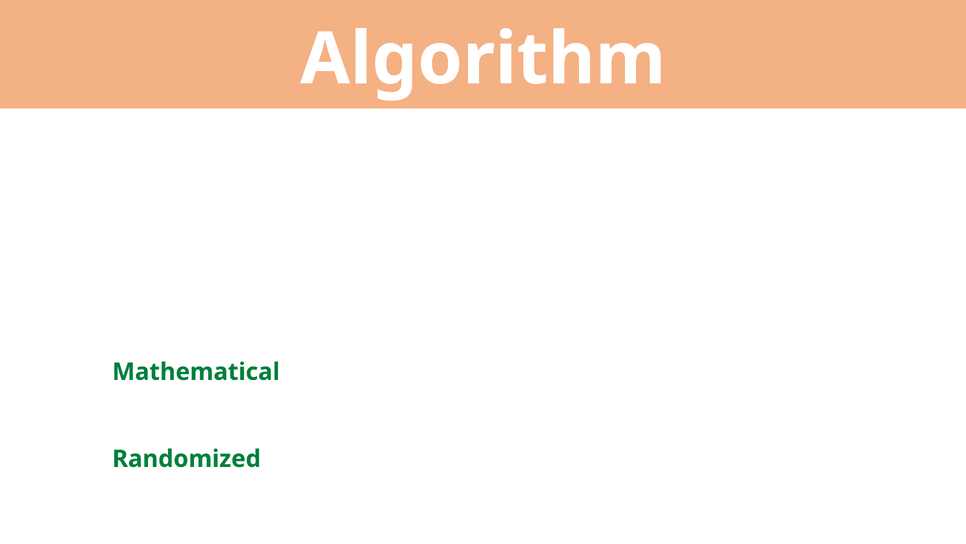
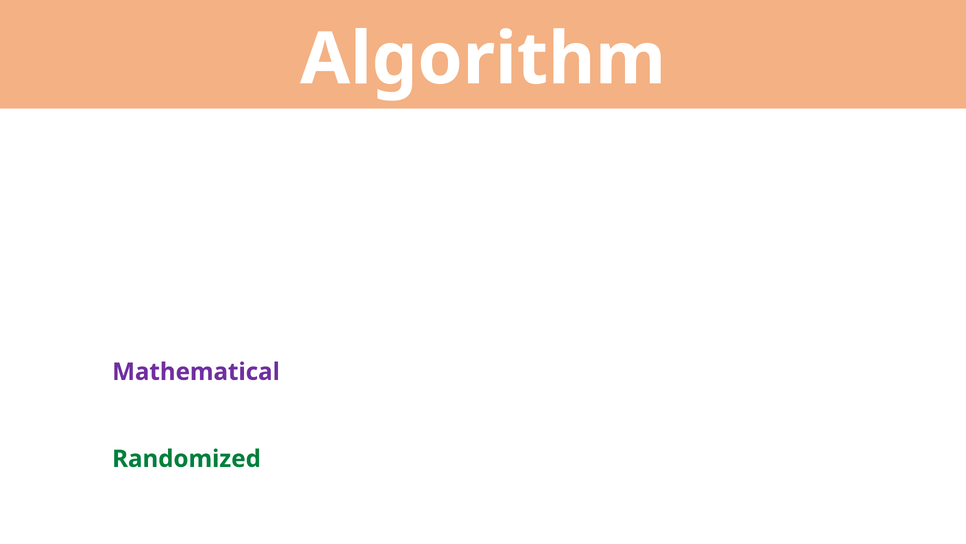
Mathematical colour: green -> purple
